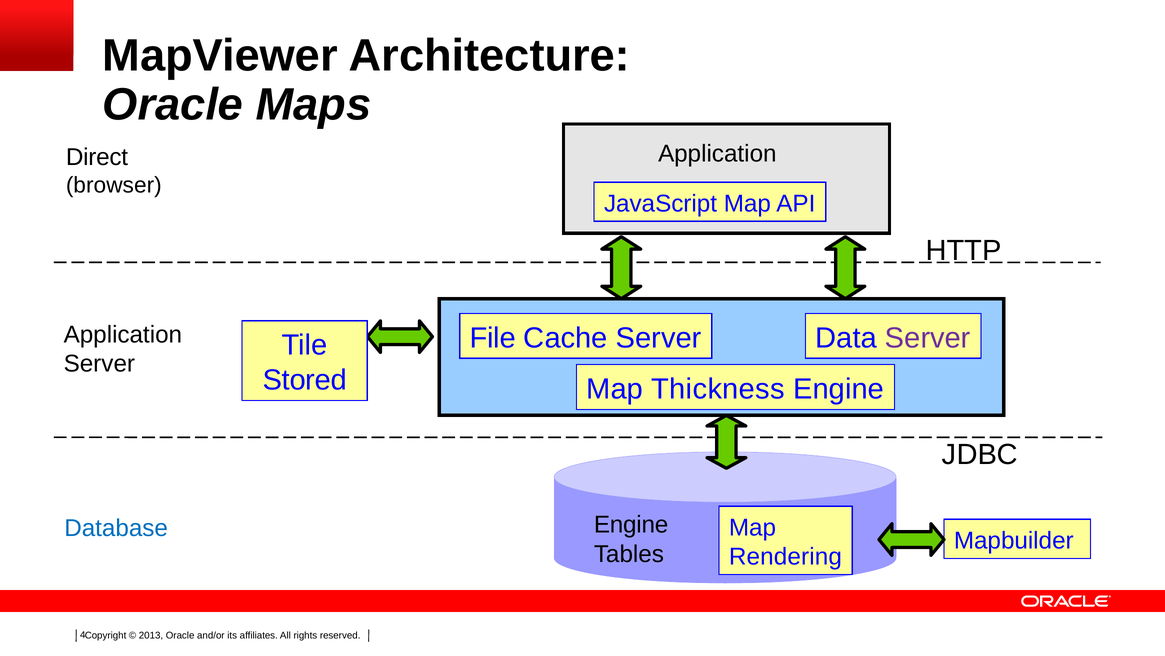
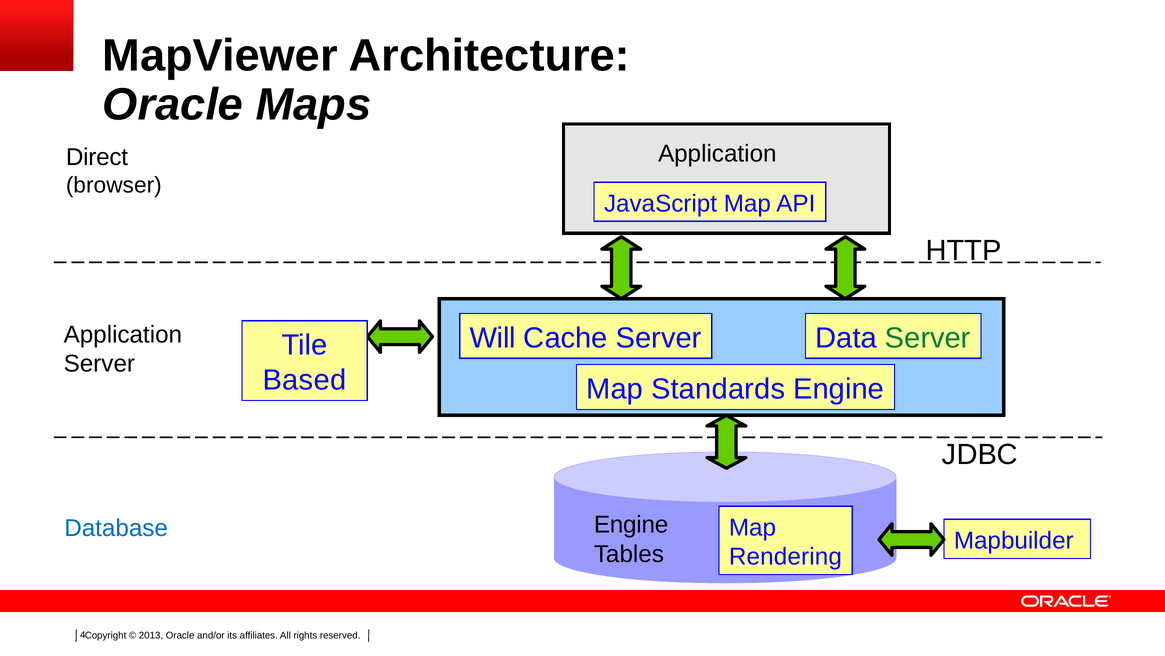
File: File -> Will
Server at (928, 338) colour: purple -> green
Stored: Stored -> Based
Thickness: Thickness -> Standards
